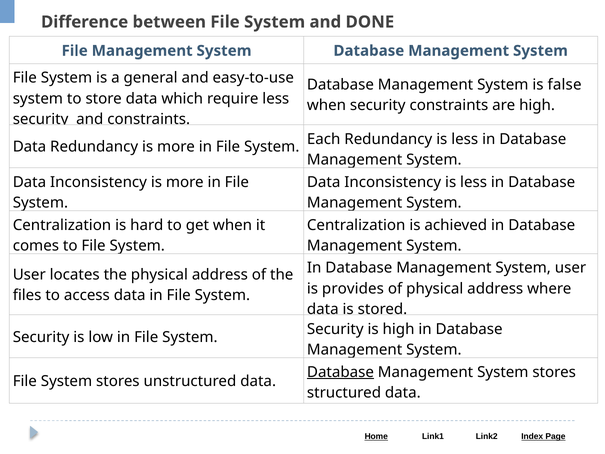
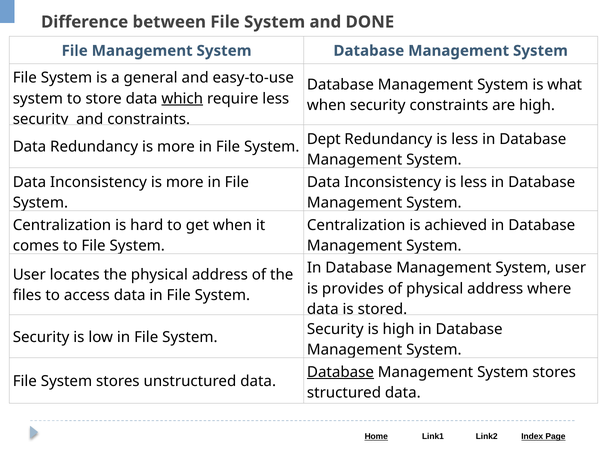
false: false -> what
which underline: none -> present
Each: Each -> Dept
